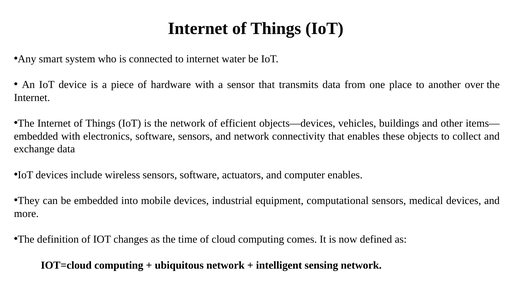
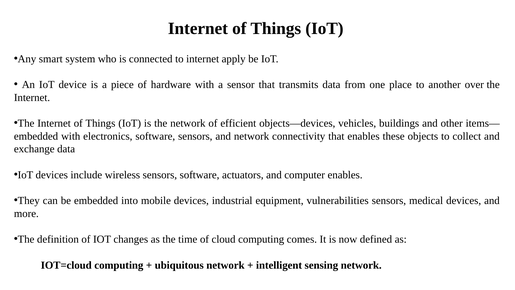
water: water -> apply
computational: computational -> vulnerabilities
